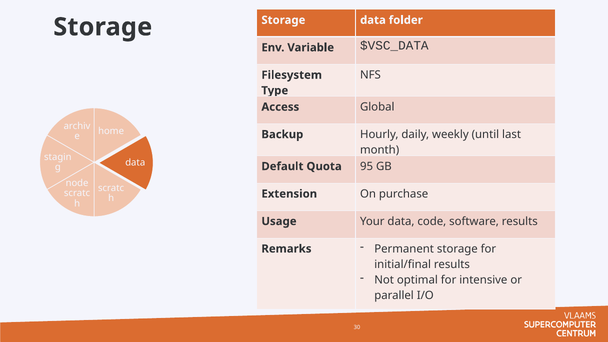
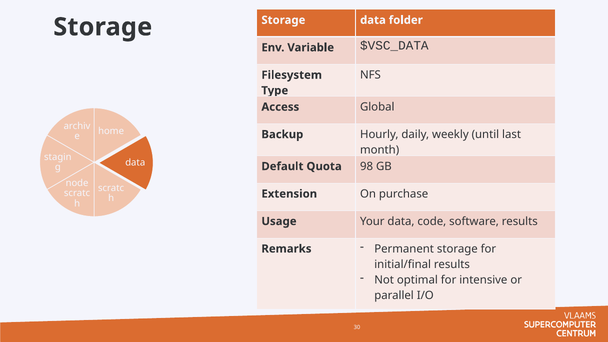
95: 95 -> 98
